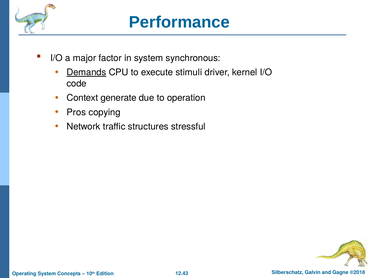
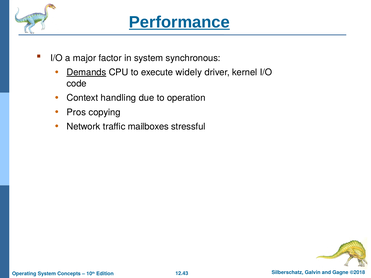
Performance underline: none -> present
stimuli: stimuli -> widely
generate: generate -> handling
structures: structures -> mailboxes
